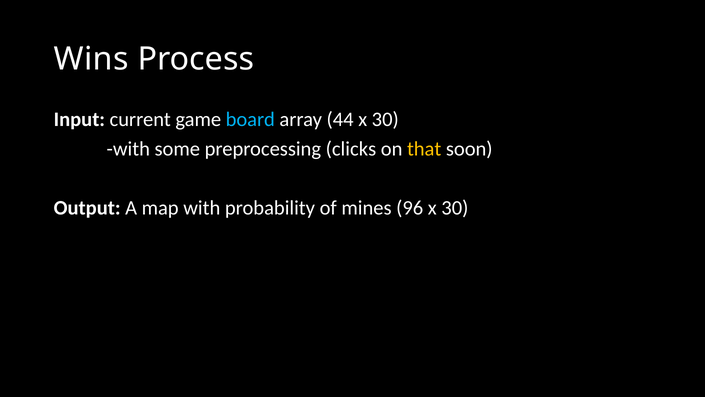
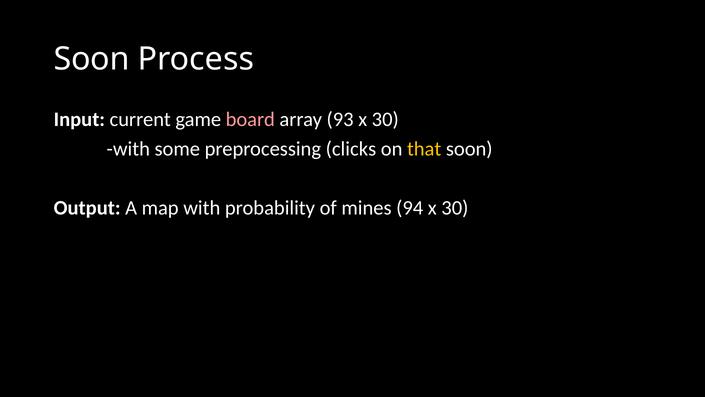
Wins at (91, 59): Wins -> Soon
board colour: light blue -> pink
44: 44 -> 93
96: 96 -> 94
